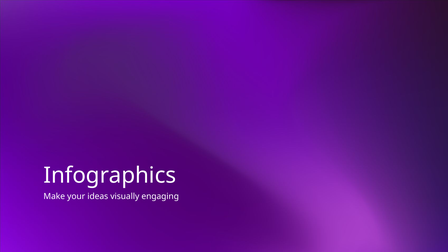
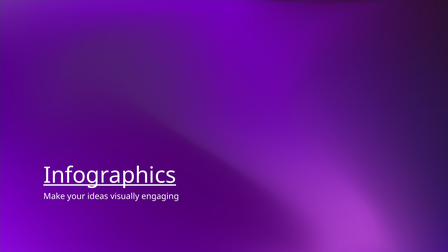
Infographics underline: none -> present
